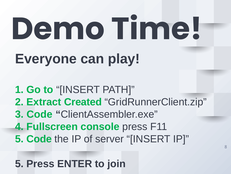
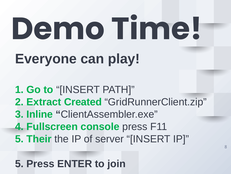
3 Code: Code -> Inline
5 Code: Code -> Their
